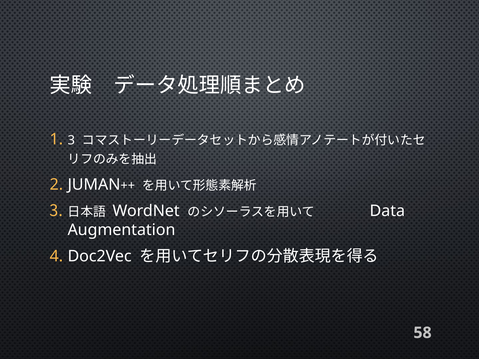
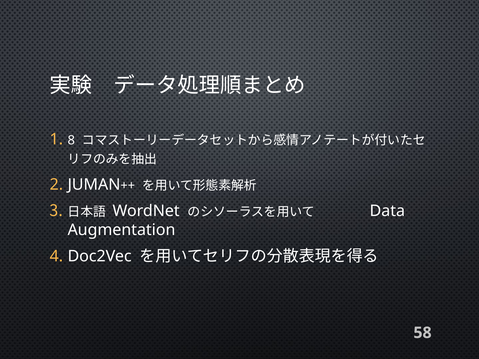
3 at (71, 140): 3 -> 8
